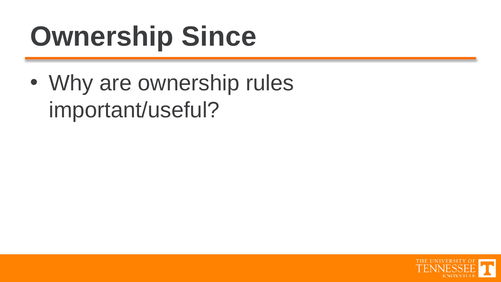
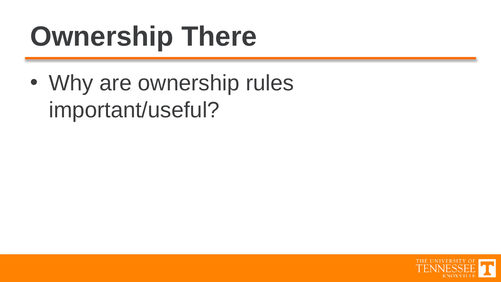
Since: Since -> There
